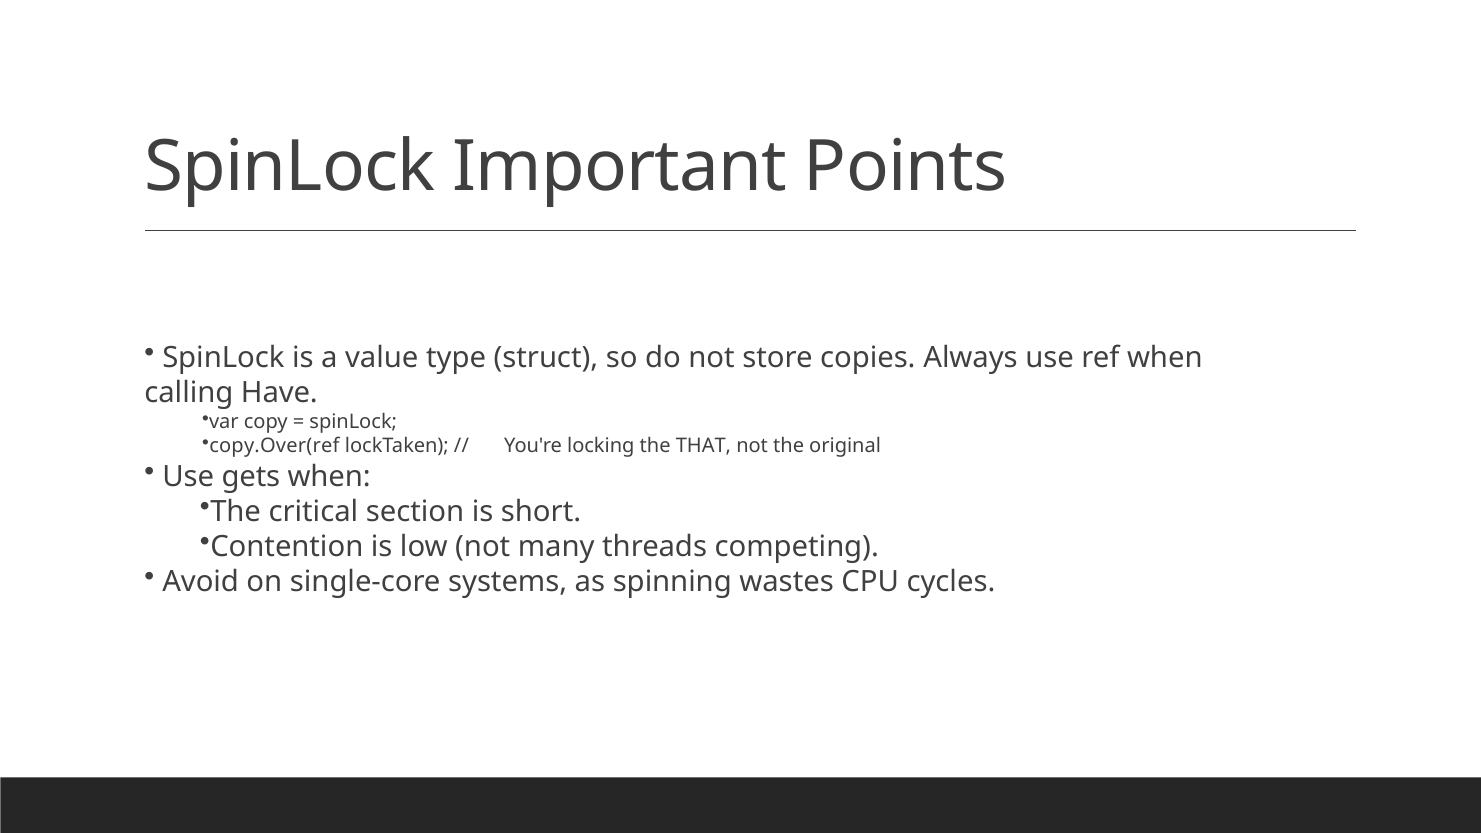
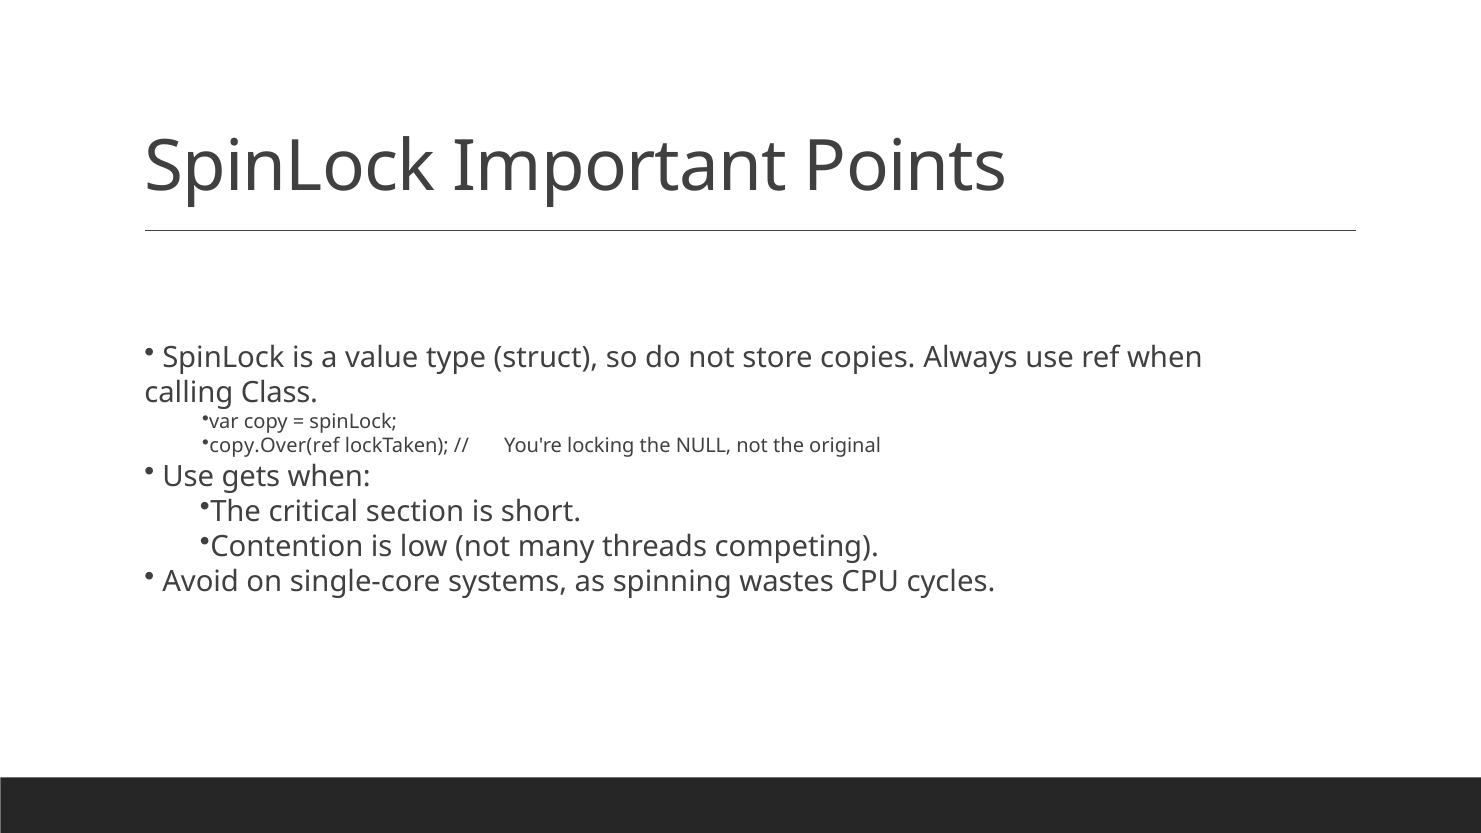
Have: Have -> Class
THAT: THAT -> NULL
